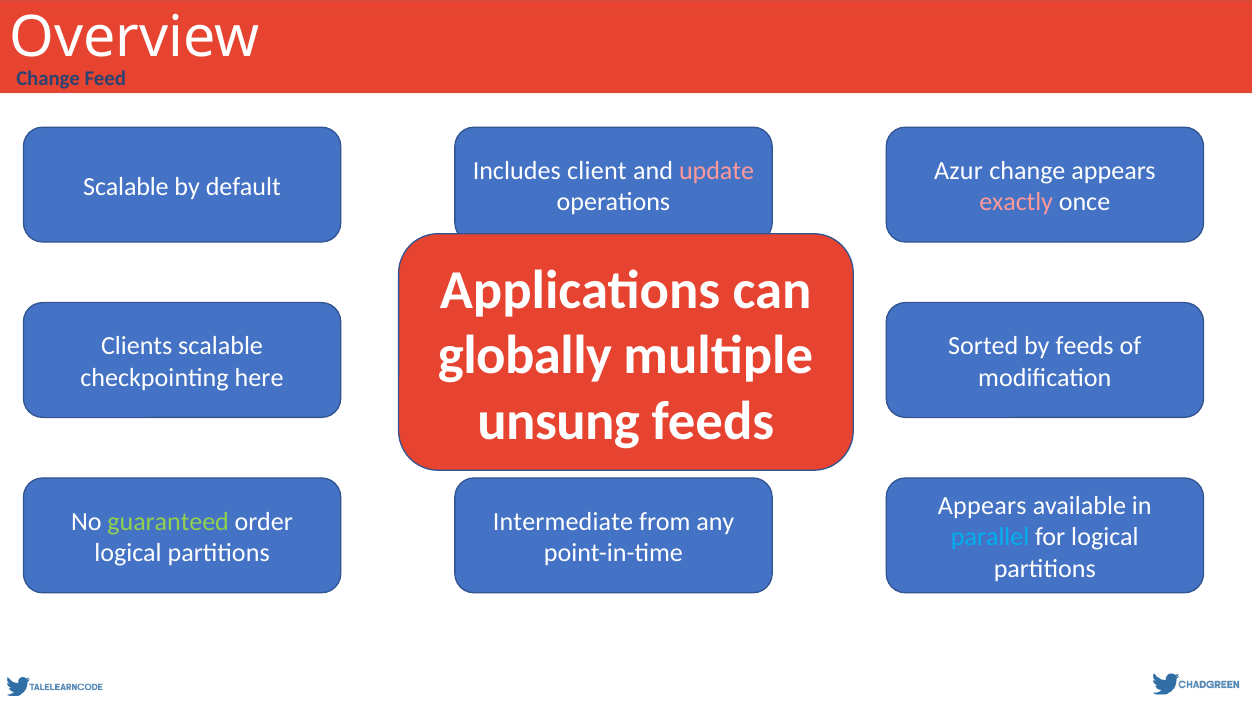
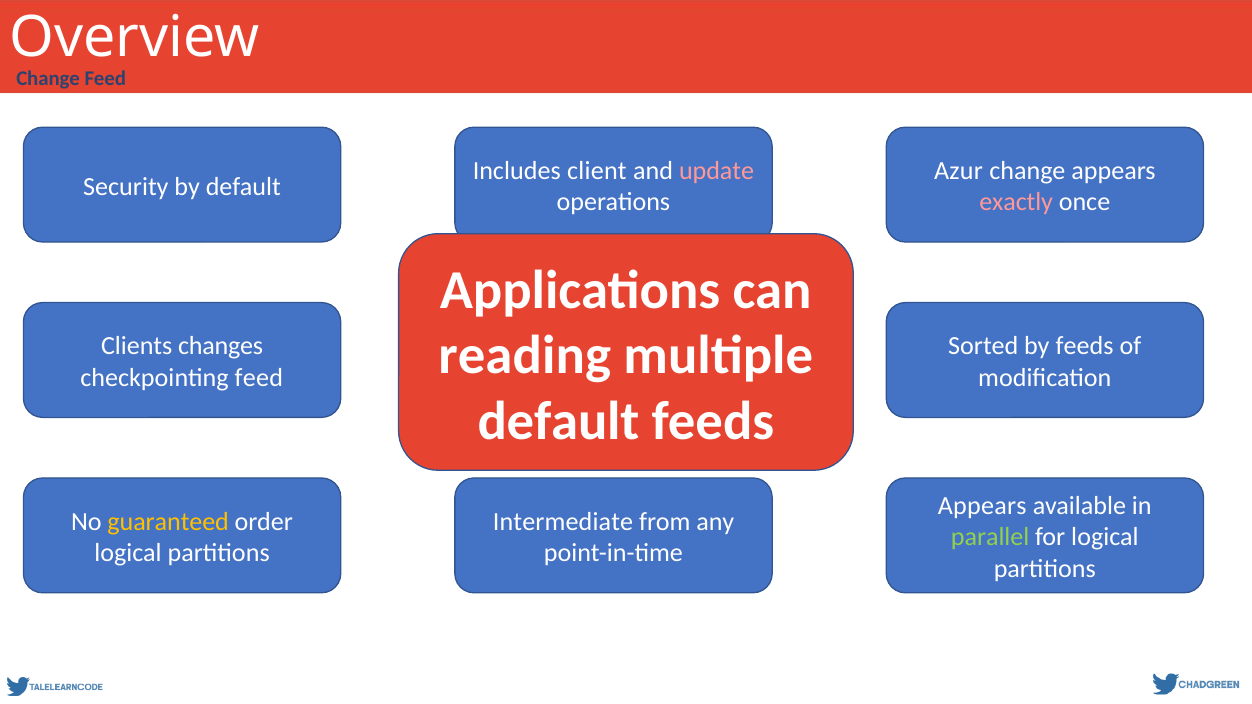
Scalable at (126, 186): Scalable -> Security
globally: globally -> reading
Clients scalable: scalable -> changes
checkpointing here: here -> feed
unsung at (559, 422): unsung -> default
guaranteed colour: light green -> yellow
parallel colour: light blue -> light green
